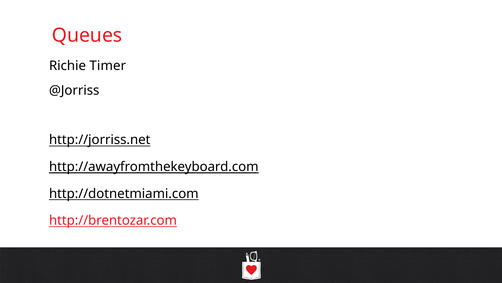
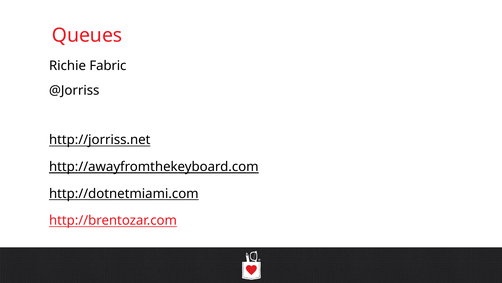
Timer: Timer -> Fabric
